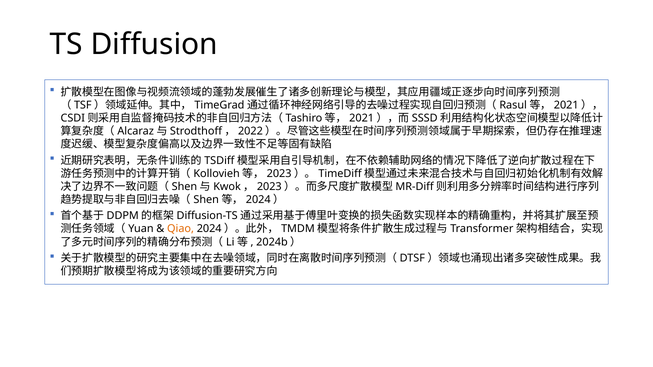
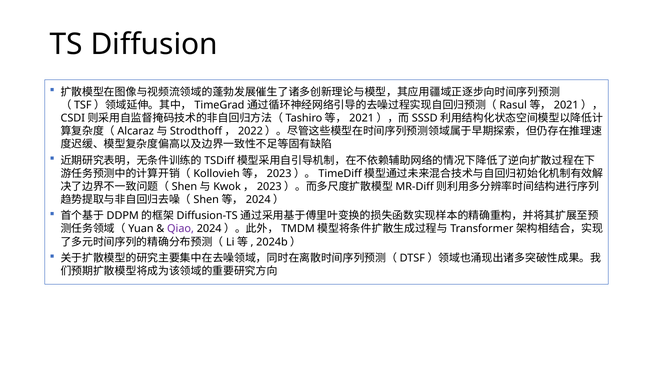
Qiao colour: orange -> purple
